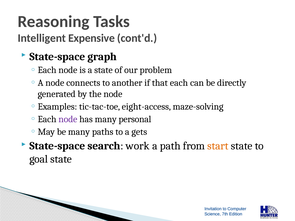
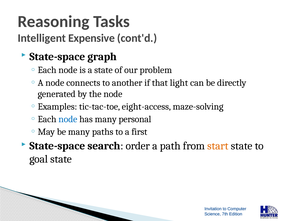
each: each -> light
node at (68, 119) colour: purple -> blue
gets: gets -> first
work: work -> order
